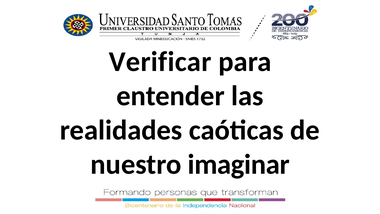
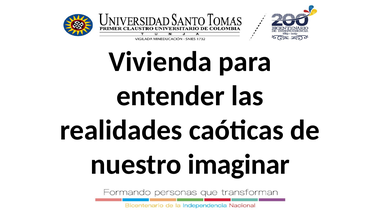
Verificar: Verificar -> Vivienda
